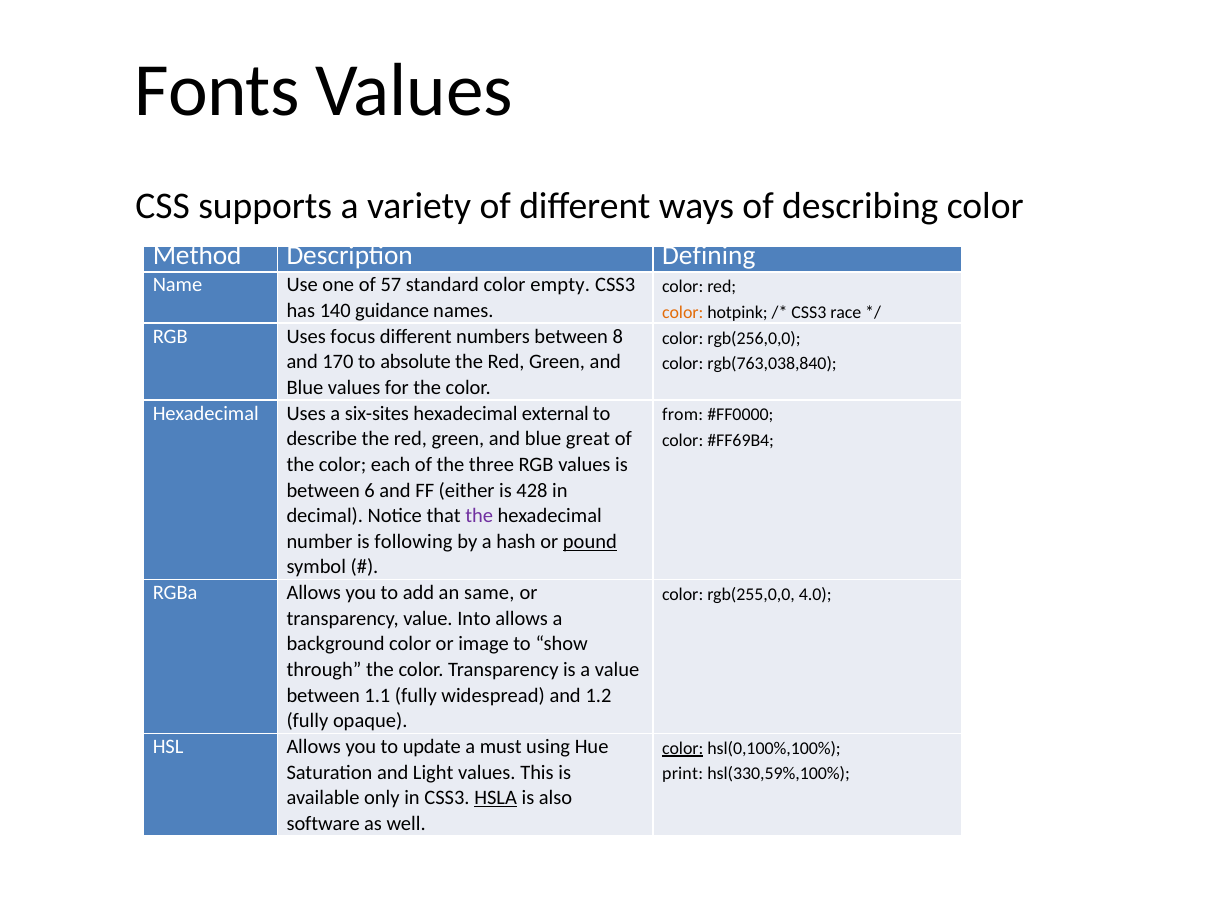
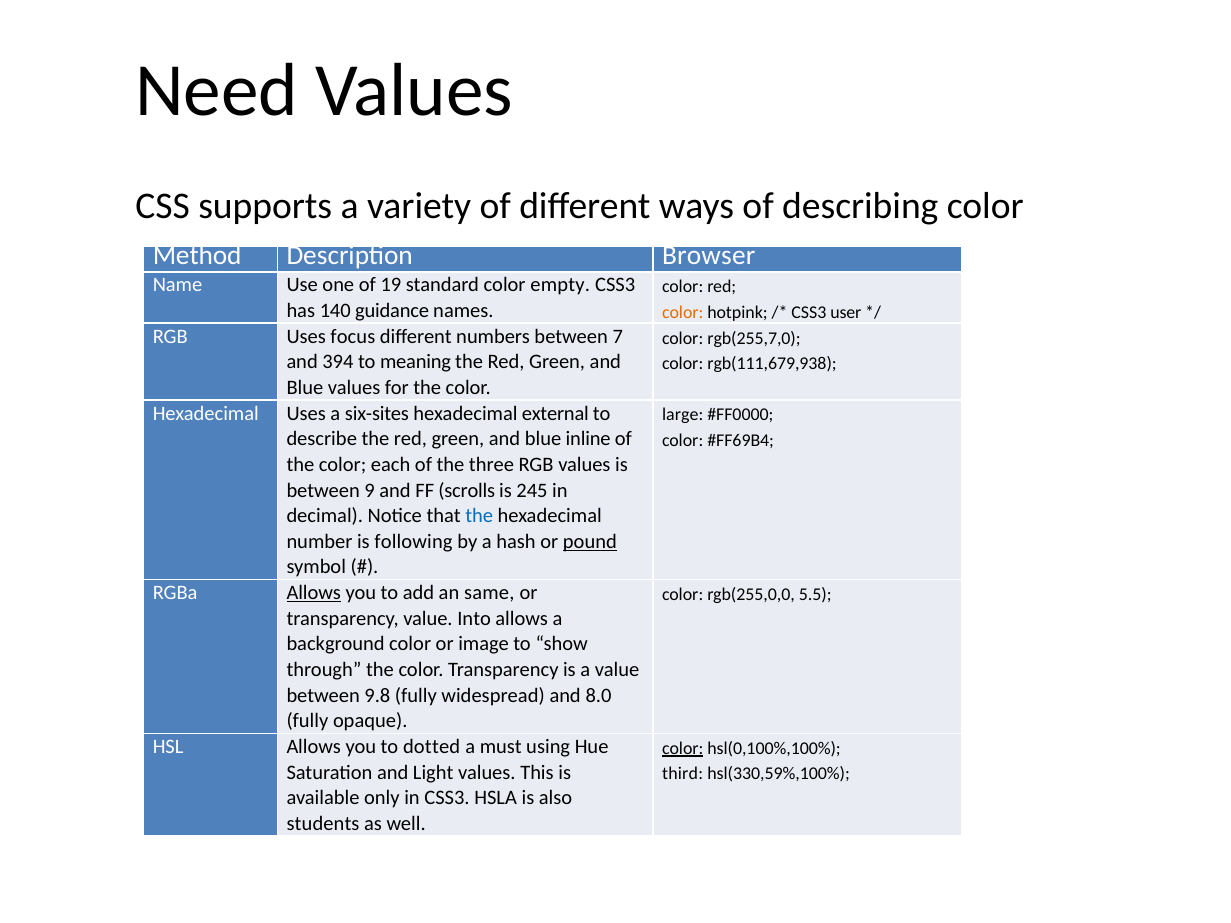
Fonts: Fonts -> Need
Defining: Defining -> Browser
57: 57 -> 19
race: race -> user
8: 8 -> 7
rgb(256,0,0: rgb(256,0,0 -> rgb(255,7,0
170: 170 -> 394
absolute: absolute -> meaning
rgb(763,038,840: rgb(763,038,840 -> rgb(111,679,938
from: from -> large
great: great -> inline
6: 6 -> 9
either: either -> scrolls
428: 428 -> 245
the at (479, 516) colour: purple -> blue
Allows at (314, 593) underline: none -> present
4.0: 4.0 -> 5.5
1.1: 1.1 -> 9.8
1.2: 1.2 -> 8.0
update: update -> dotted
print: print -> third
HSLA underline: present -> none
software: software -> students
